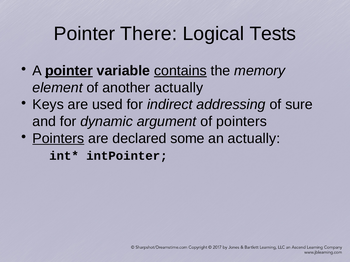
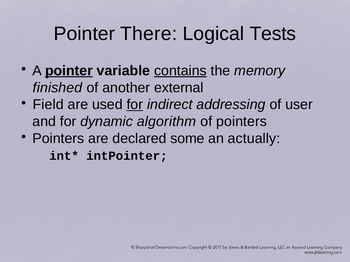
element: element -> finished
another actually: actually -> external
Keys: Keys -> Field
for at (135, 105) underline: none -> present
sure: sure -> user
argument: argument -> algorithm
Pointers at (58, 139) underline: present -> none
